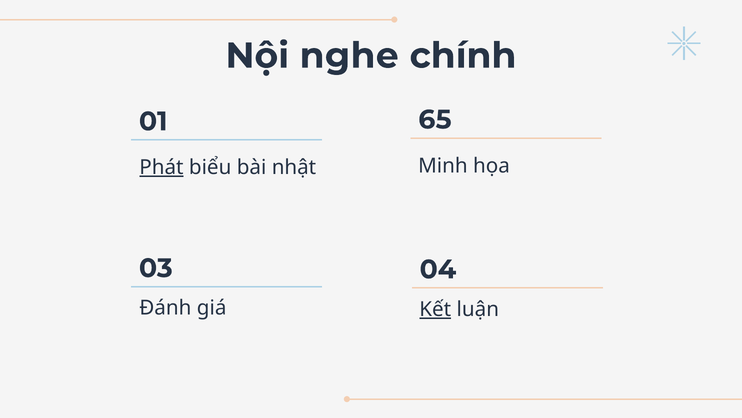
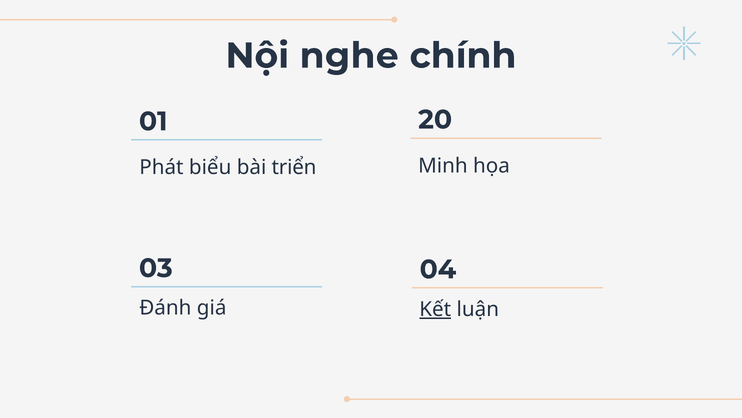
65: 65 -> 20
Phát underline: present -> none
nhật: nhật -> triển
